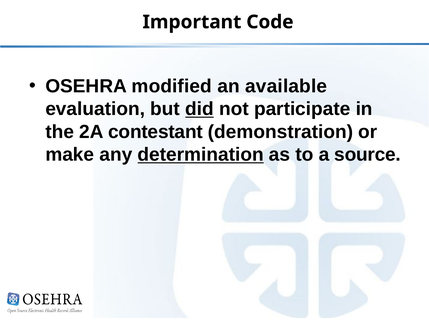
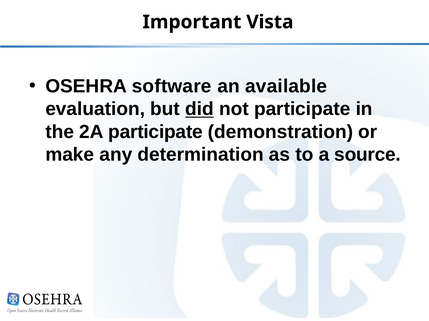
Code: Code -> Vista
modified: modified -> software
2A contestant: contestant -> participate
determination underline: present -> none
